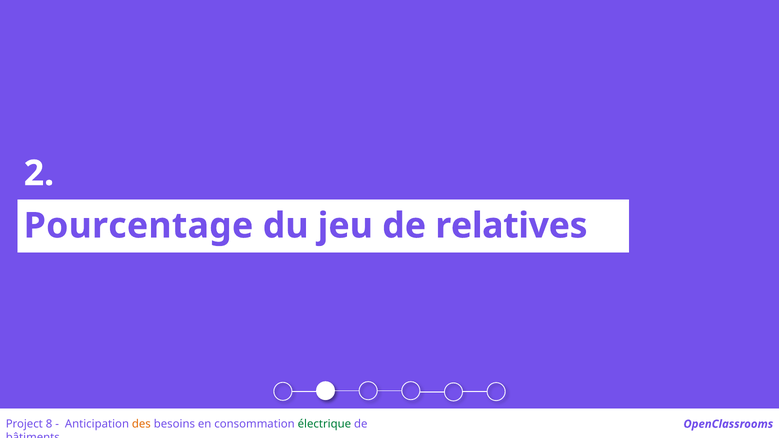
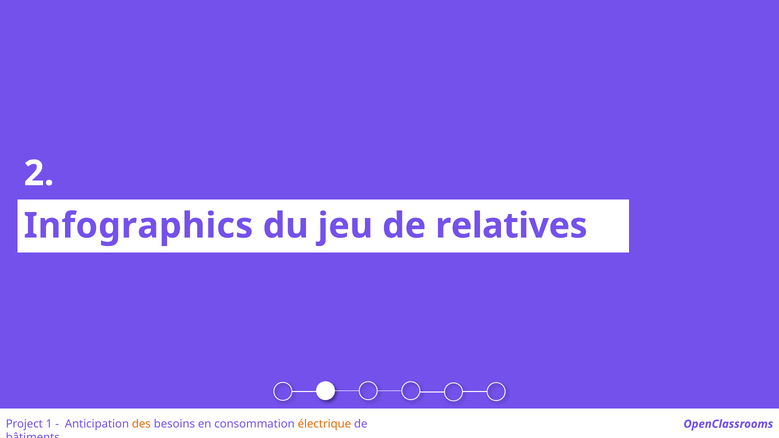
Pourcentage: Pourcentage -> Infographics
8: 8 -> 1
électrique colour: green -> orange
